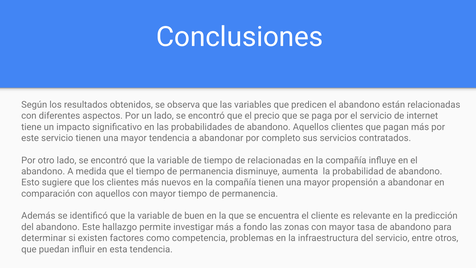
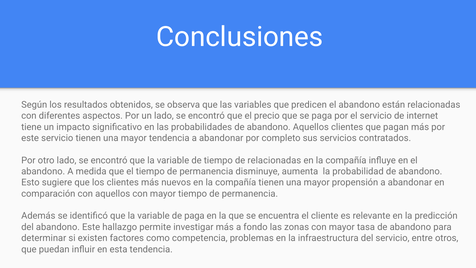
de buen: buen -> paga
